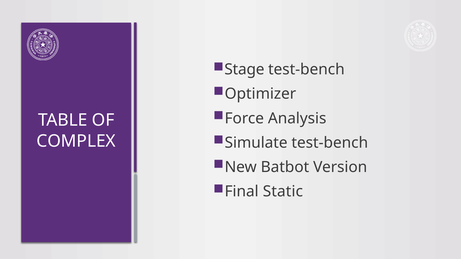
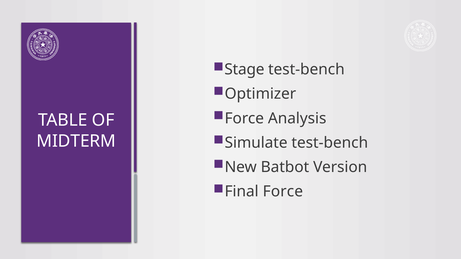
COMPLEX: COMPLEX -> MIDTERM
Final Static: Static -> Force
